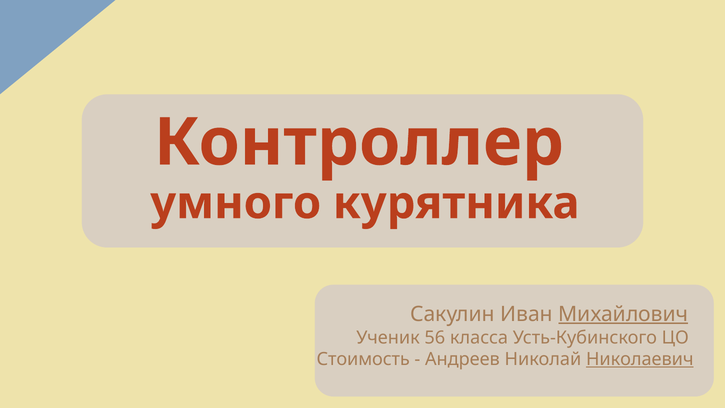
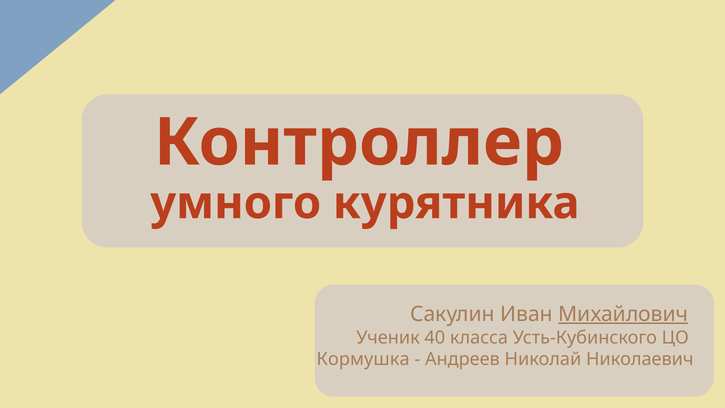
56: 56 -> 40
Стоимость: Стоимость -> Кормушка
Николаевич underline: present -> none
